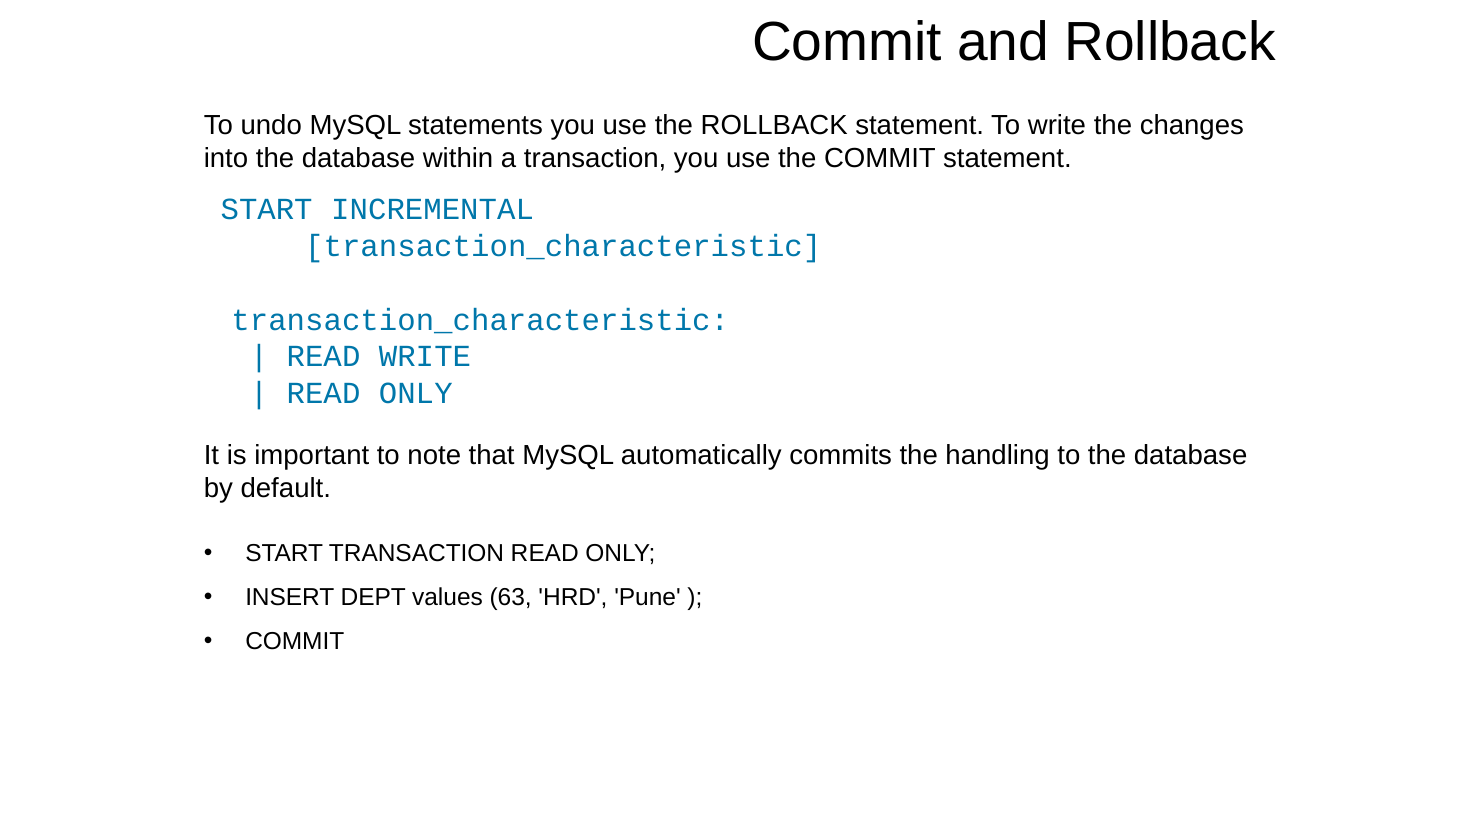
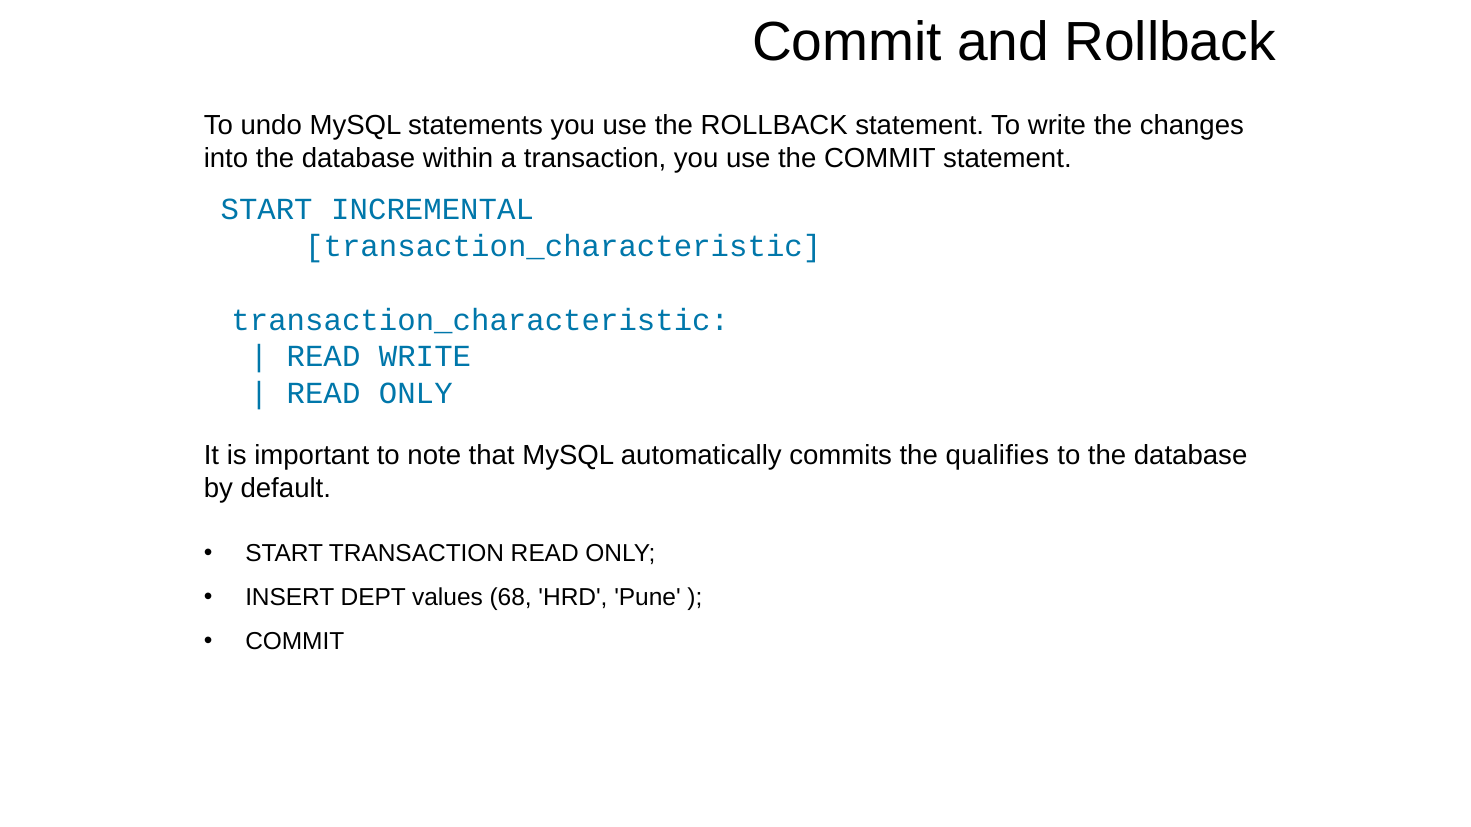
handling: handling -> qualifies
63: 63 -> 68
